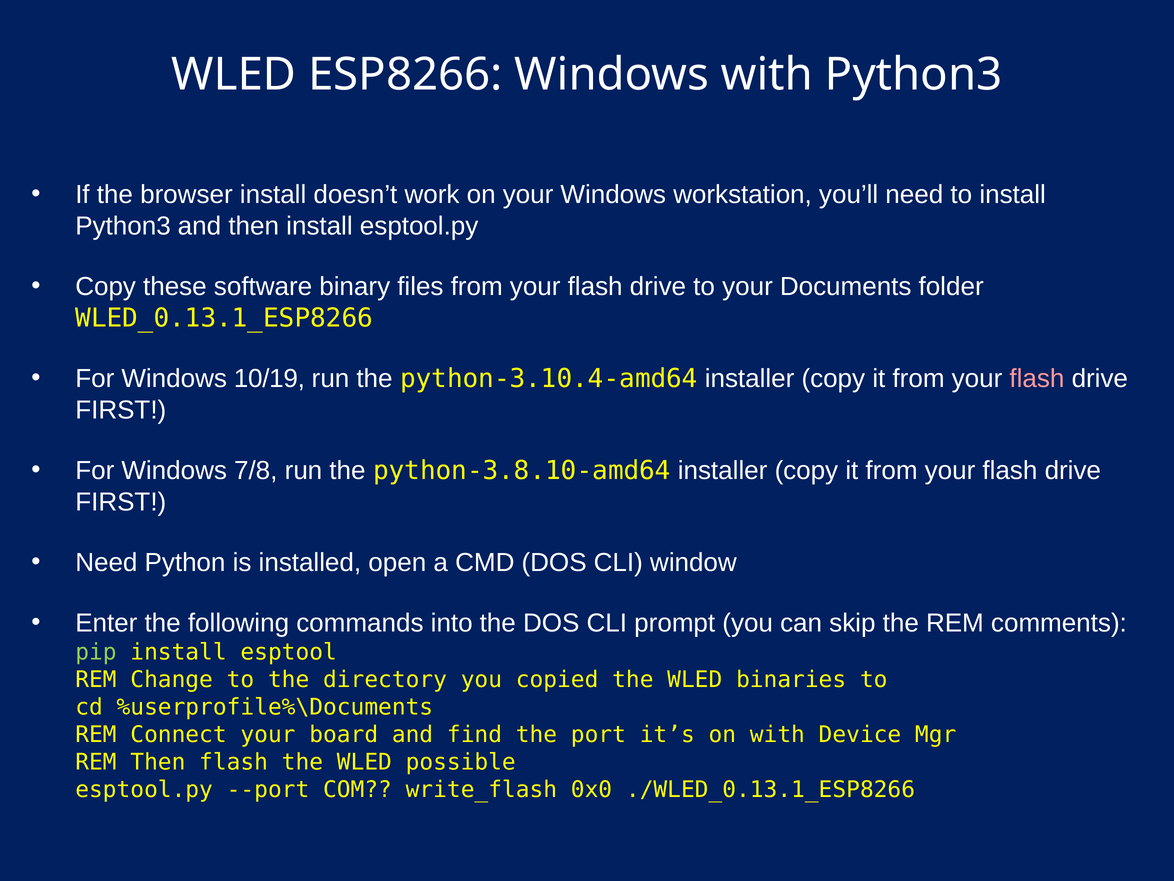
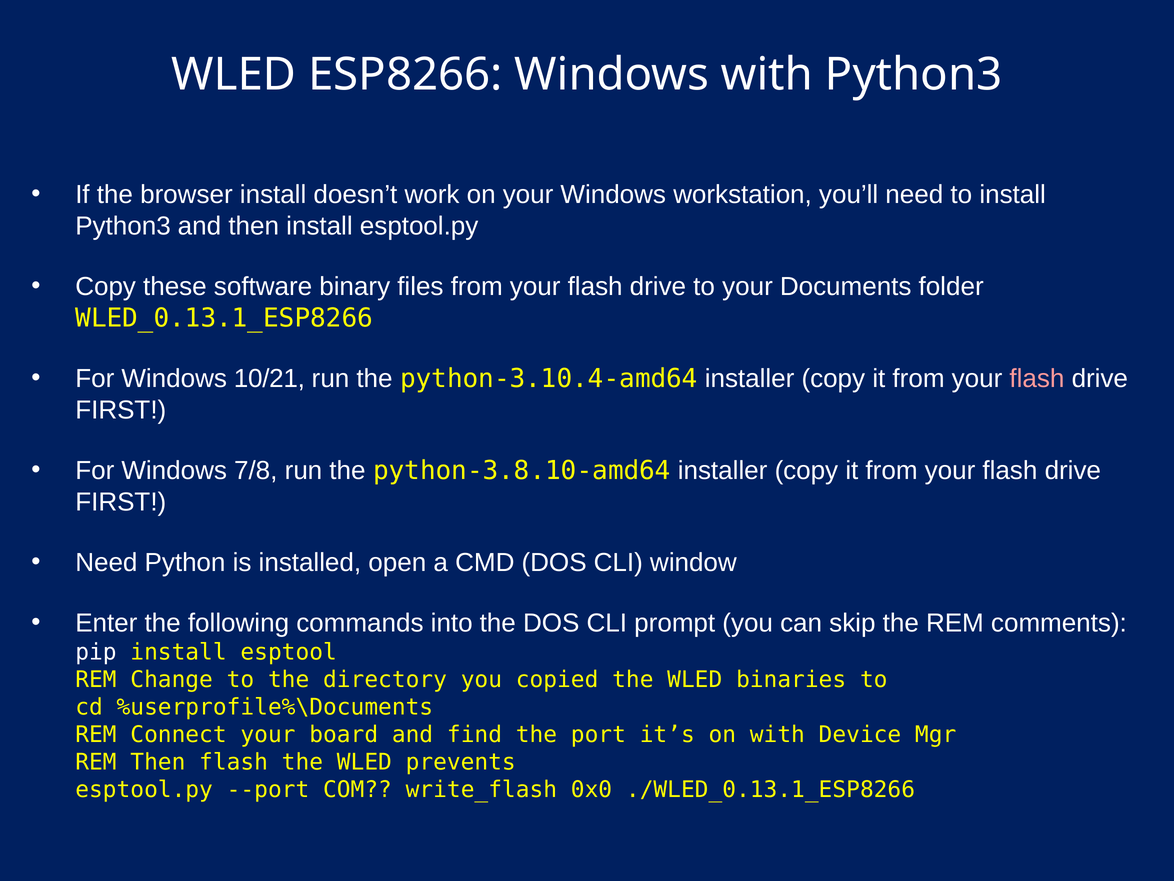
10/19: 10/19 -> 10/21
pip colour: light green -> white
possible: possible -> prevents
